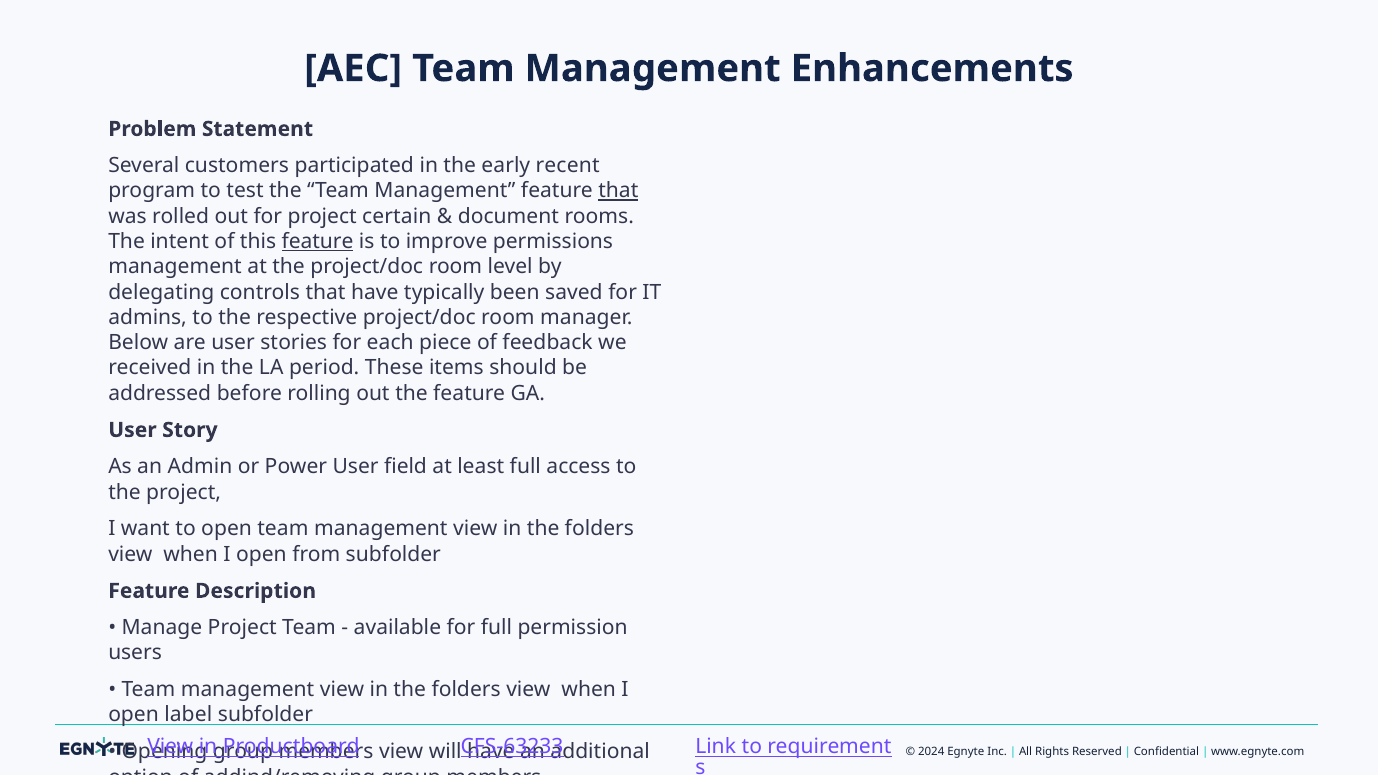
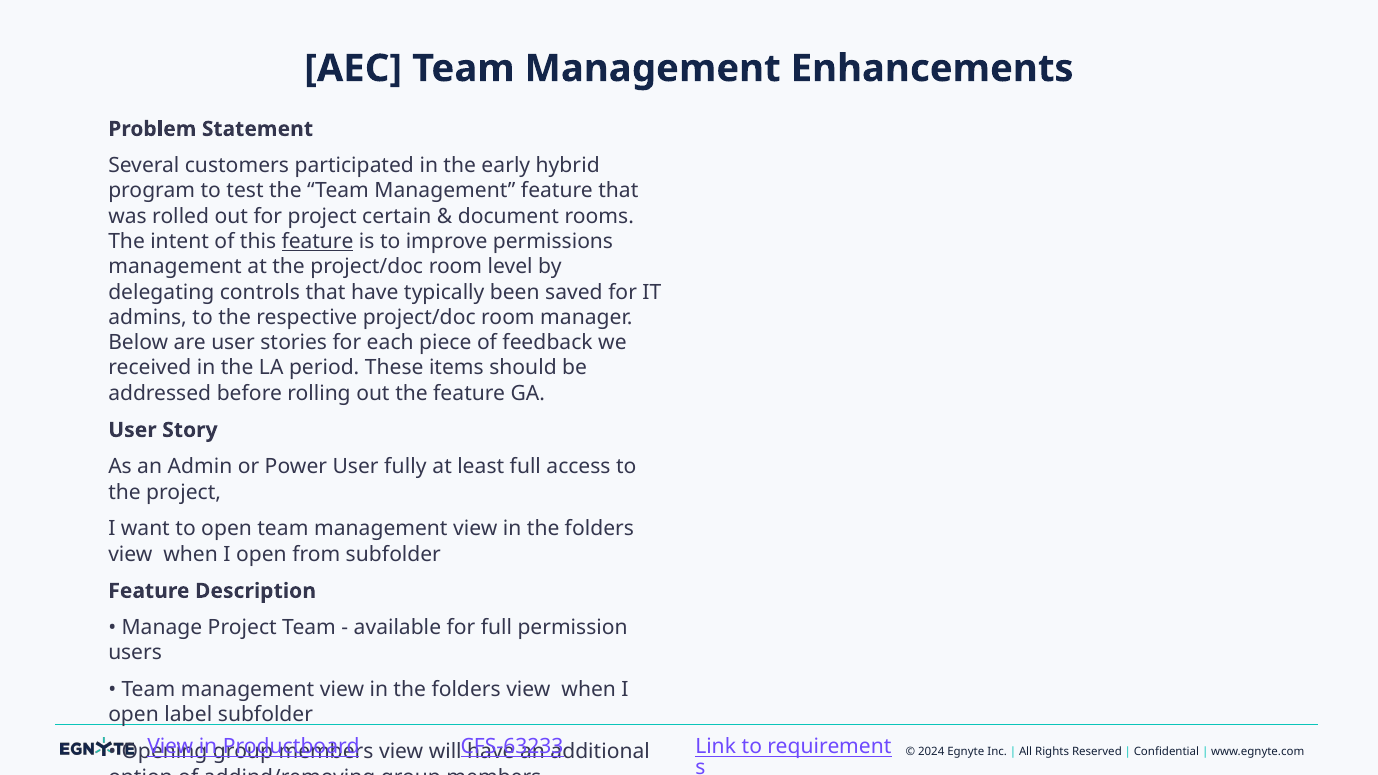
recent: recent -> hybrid
that at (618, 191) underline: present -> none
field: field -> fully
